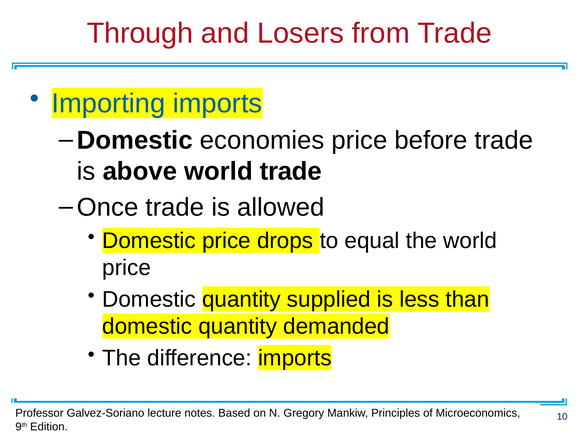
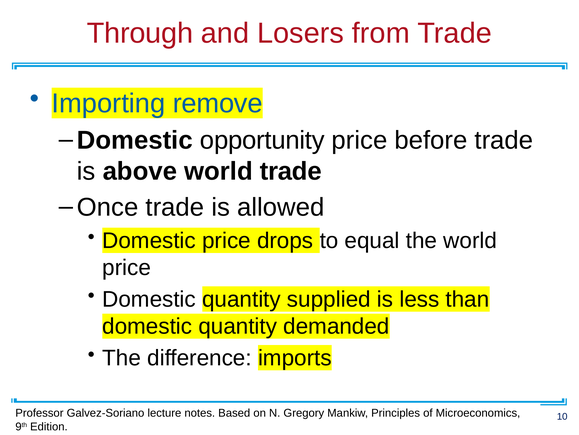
Importing imports: imports -> remove
economies: economies -> opportunity
